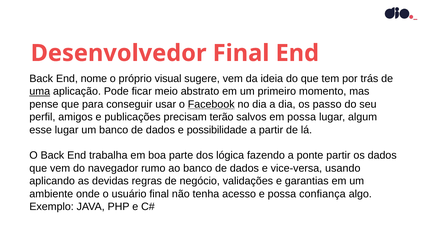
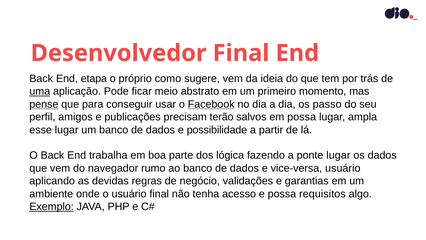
nome: nome -> etapa
visual: visual -> como
pense underline: none -> present
algum: algum -> ampla
ponte partir: partir -> lugar
vice-versa usando: usando -> usuário
confiança: confiança -> requisitos
Exemplo underline: none -> present
